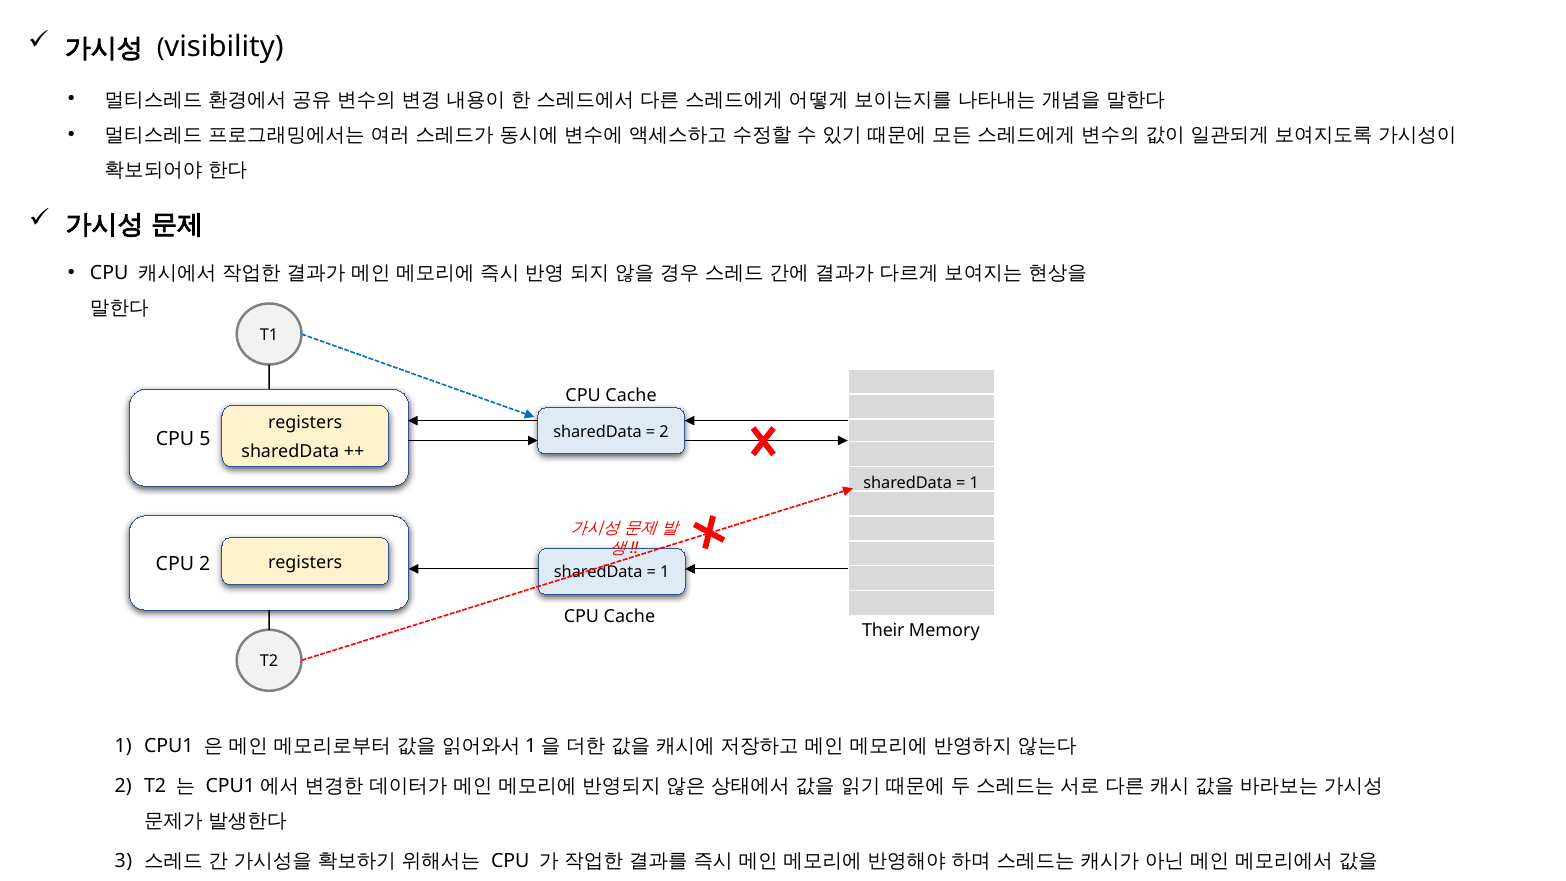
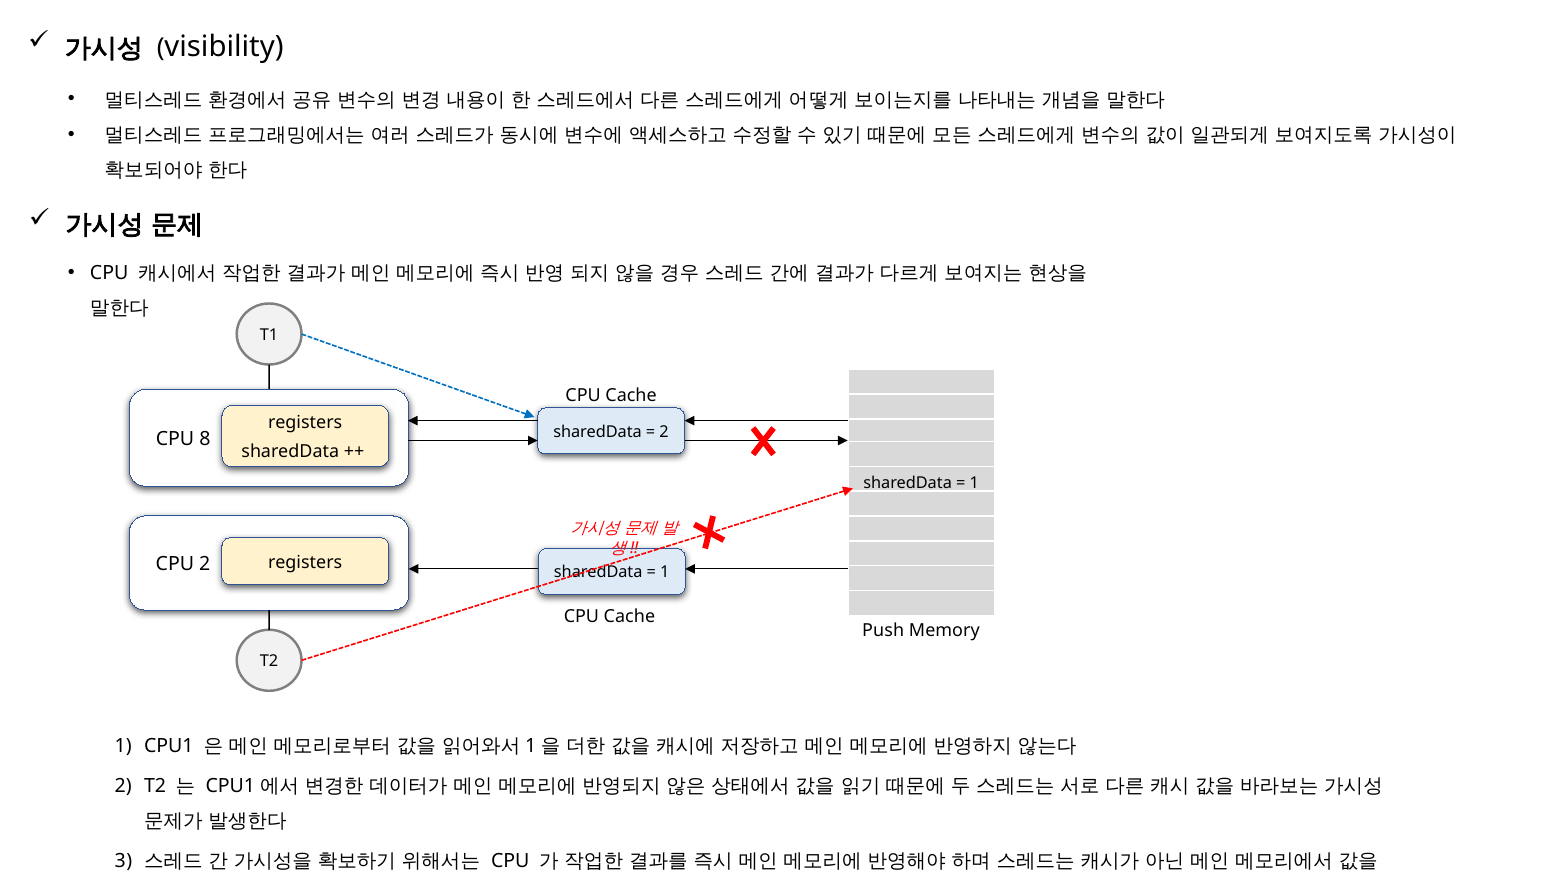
5: 5 -> 8
Their: Their -> Push
